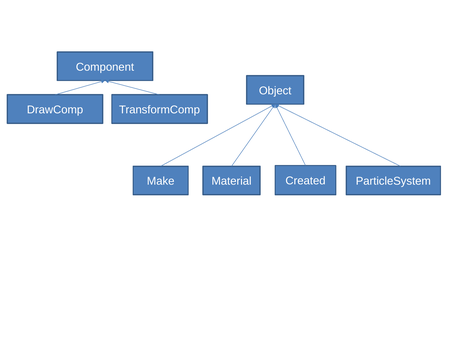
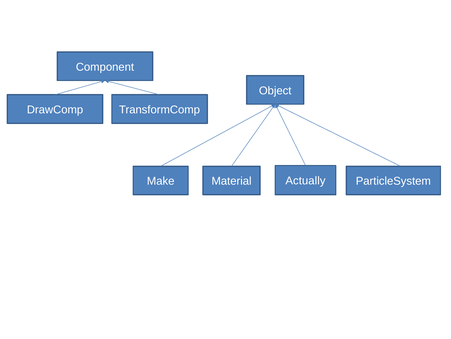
Created: Created -> Actually
